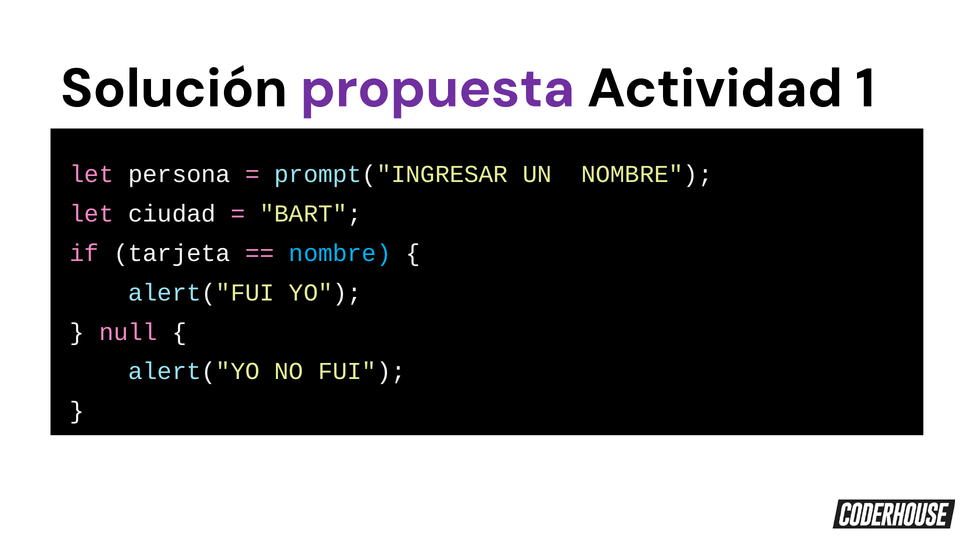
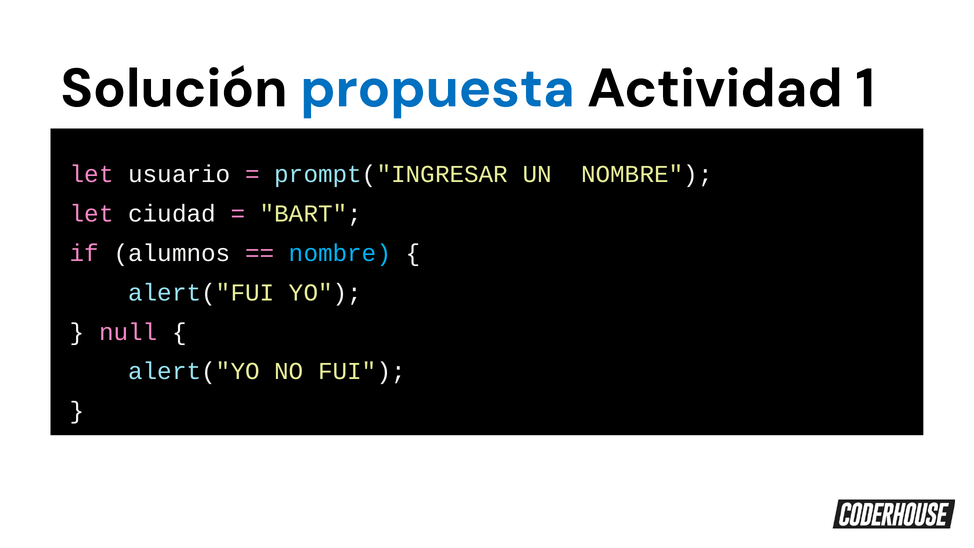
propuesta colour: purple -> blue
persona: persona -> usuario
tarjeta: tarjeta -> alumnos
